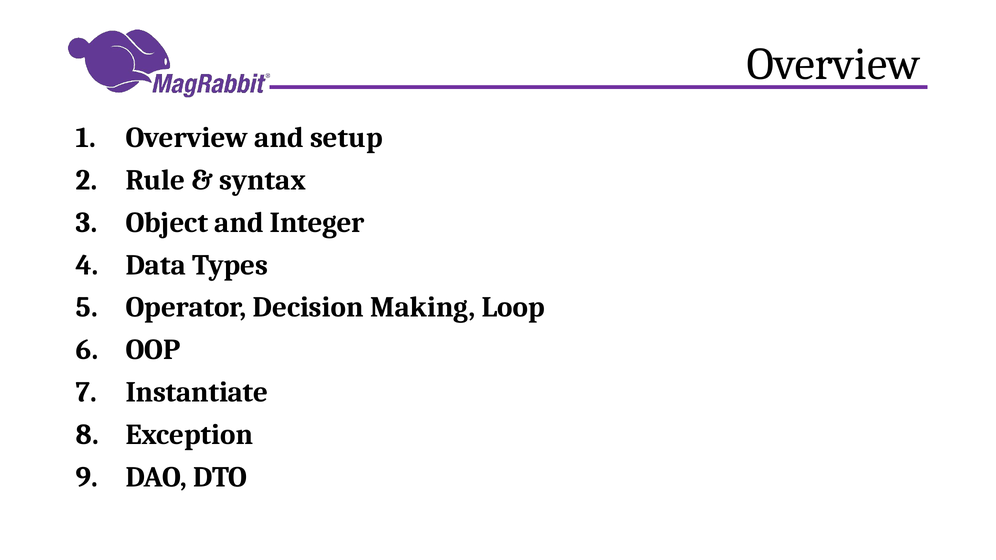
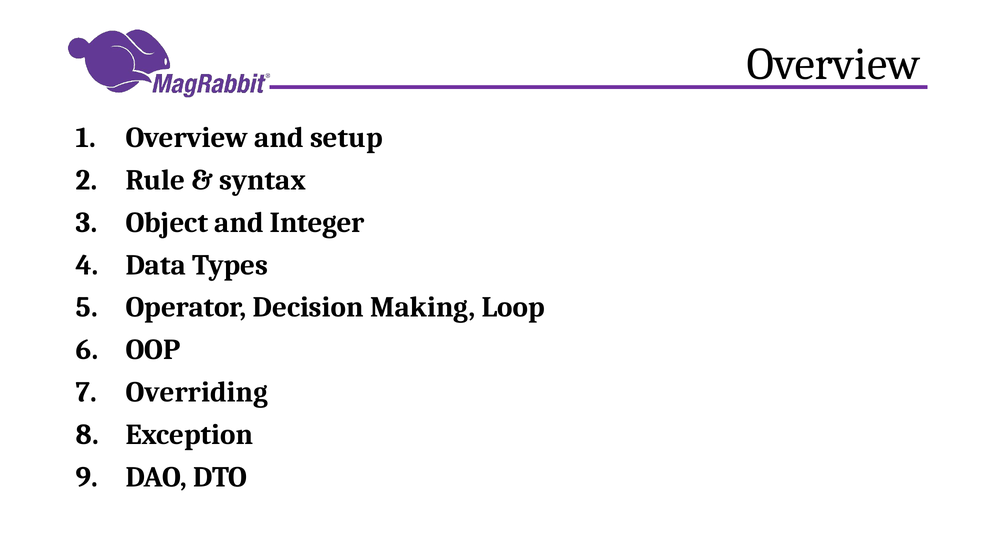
Instantiate: Instantiate -> Overriding
